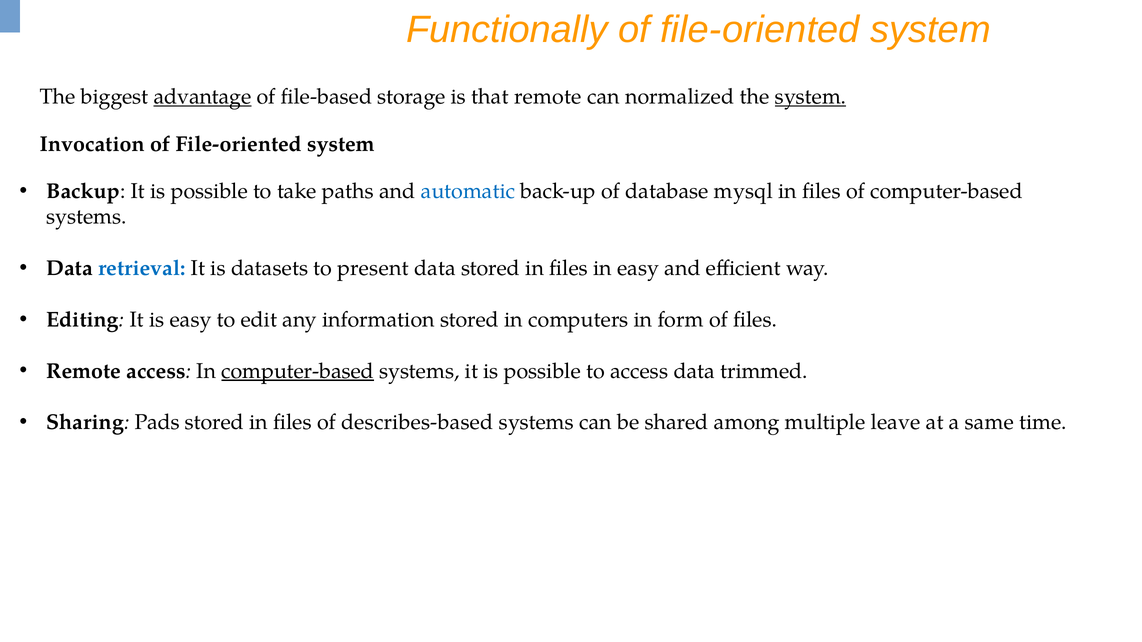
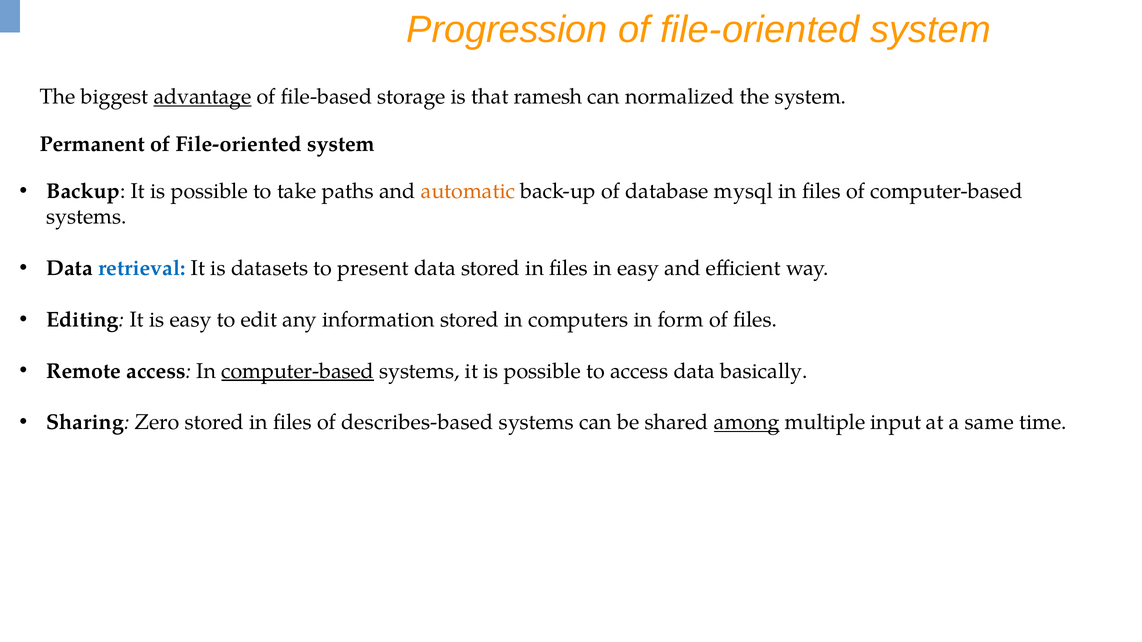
Functionally: Functionally -> Progression
that remote: remote -> ramesh
system at (811, 97) underline: present -> none
Invocation: Invocation -> Permanent
automatic colour: blue -> orange
trimmed: trimmed -> basically
Pads: Pads -> Zero
among underline: none -> present
leave: leave -> input
